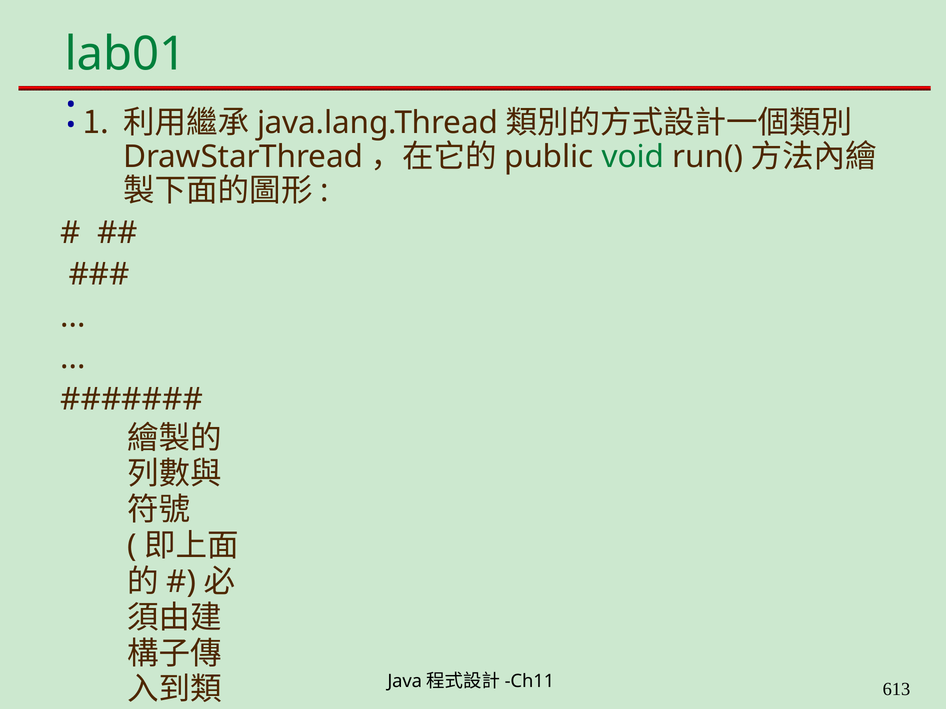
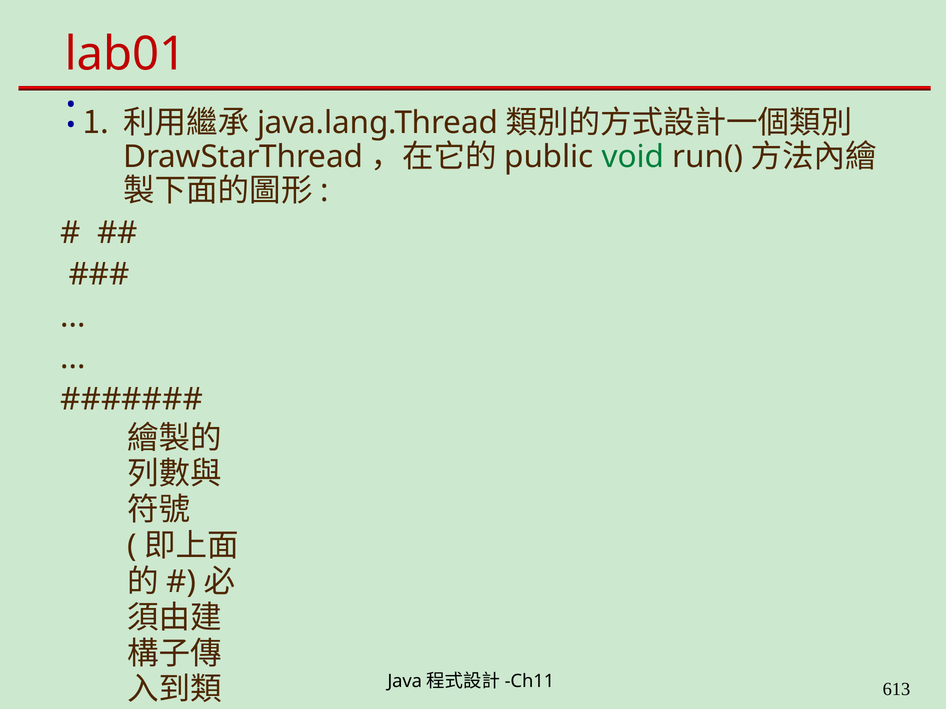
lab01 colour: green -> red
